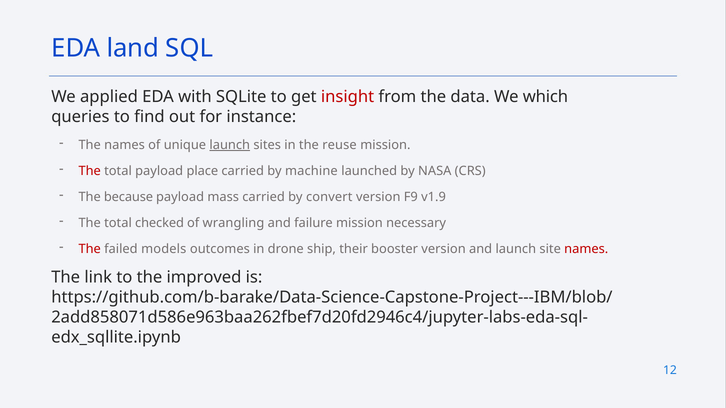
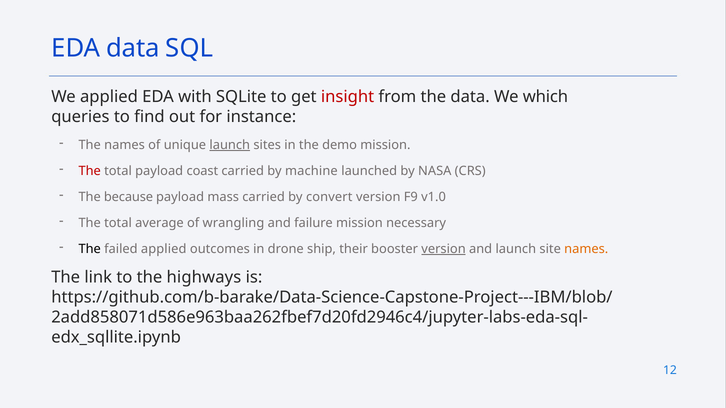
EDA land: land -> data
reuse: reuse -> demo
place: place -> coast
v1.9: v1.9 -> v1.0
checked: checked -> average
The at (90, 249) colour: red -> black
failed models: models -> applied
version at (444, 249) underline: none -> present
names at (586, 249) colour: red -> orange
improved: improved -> highways
